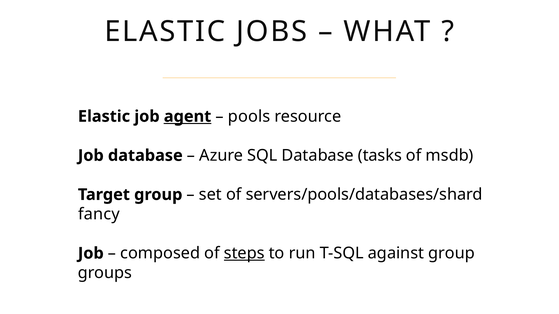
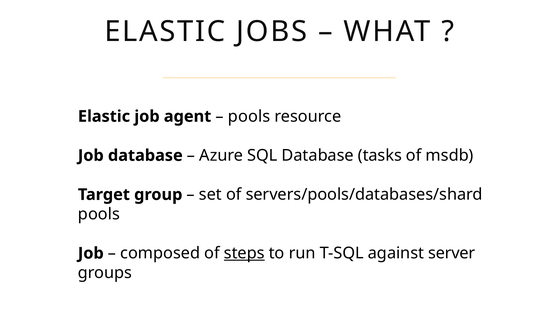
agent underline: present -> none
fancy at (99, 214): fancy -> pools
against group: group -> server
